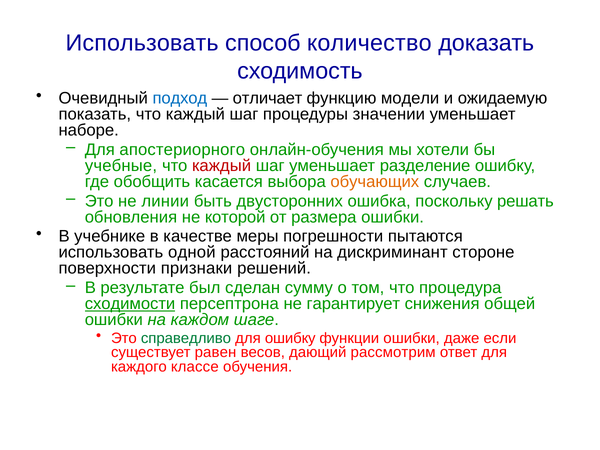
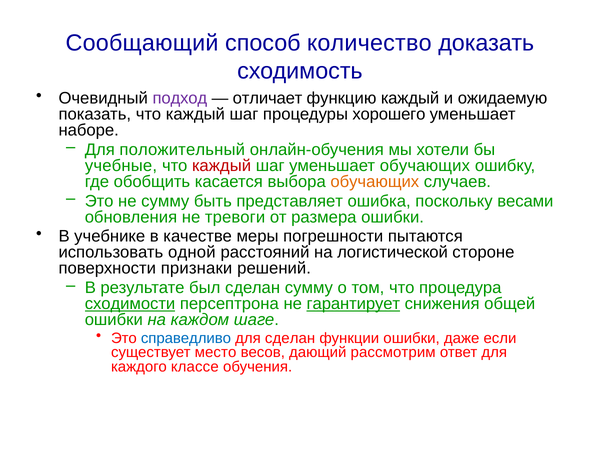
Использовать at (142, 43): Использовать -> Сообщающий
подход colour: blue -> purple
функцию модели: модели -> каждый
значении: значении -> хорошего
апостериорного: апостериорного -> положительный
уменьшает разделение: разделение -> обучающих
не линии: линии -> сумму
двусторонних: двусторонних -> представляет
решать: решать -> весами
которой: которой -> тревоги
дискриминант: дискриминант -> логистической
гарантирует underline: none -> present
справедливо colour: green -> blue
для ошибку: ошибку -> сделан
равен: равен -> место
